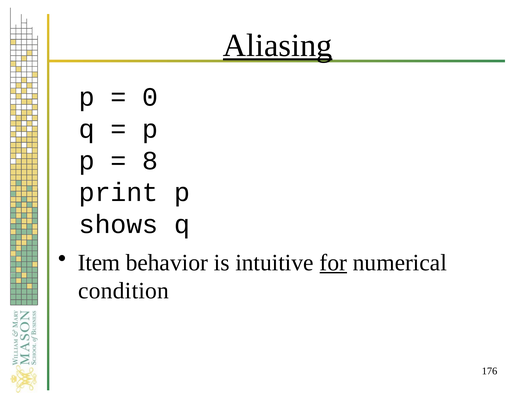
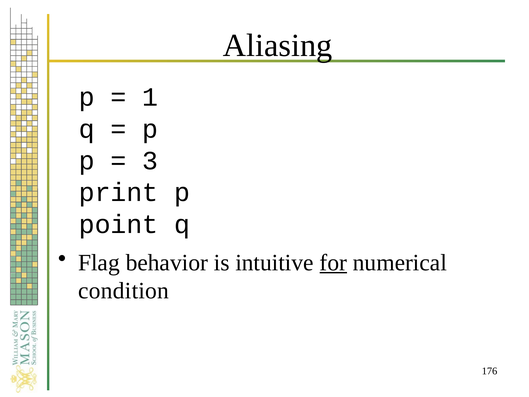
Aliasing underline: present -> none
0: 0 -> 1
8: 8 -> 3
shows: shows -> point
Item: Item -> Flag
